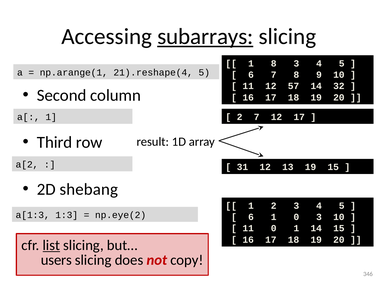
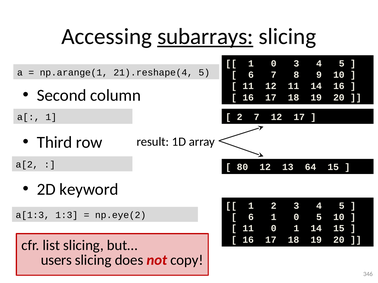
8 at (274, 64): 8 -> 0
12 57: 57 -> 11
14 32: 32 -> 16
31: 31 -> 80
13 19: 19 -> 64
shebang: shebang -> keyword
0 3: 3 -> 5
list underline: present -> none
